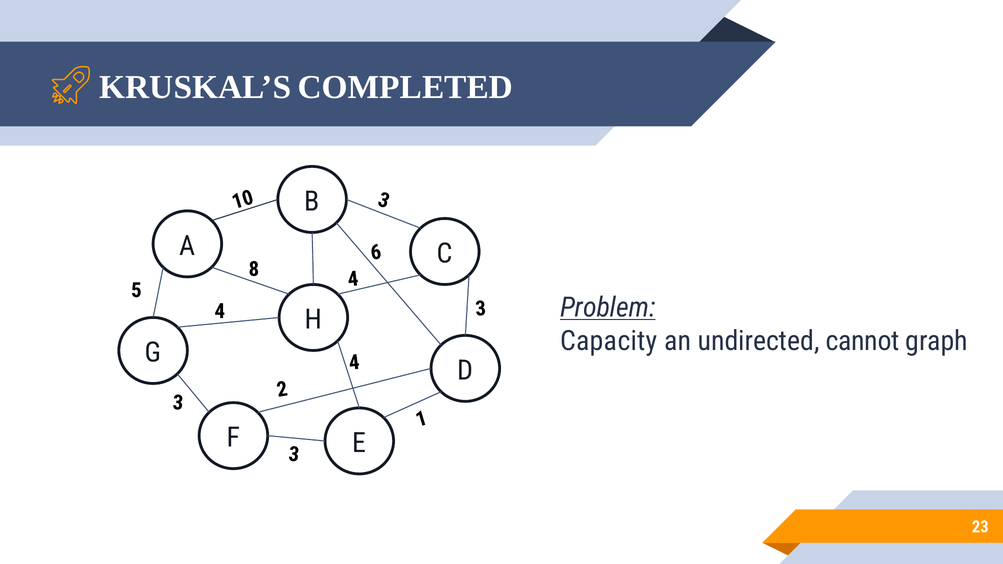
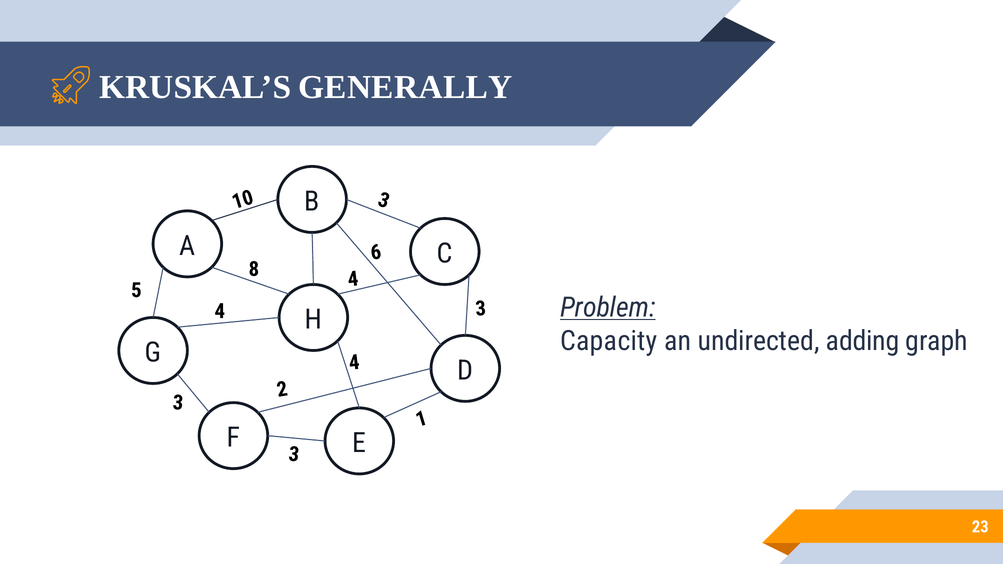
COMPLETED: COMPLETED -> GENERALLY
cannot: cannot -> adding
